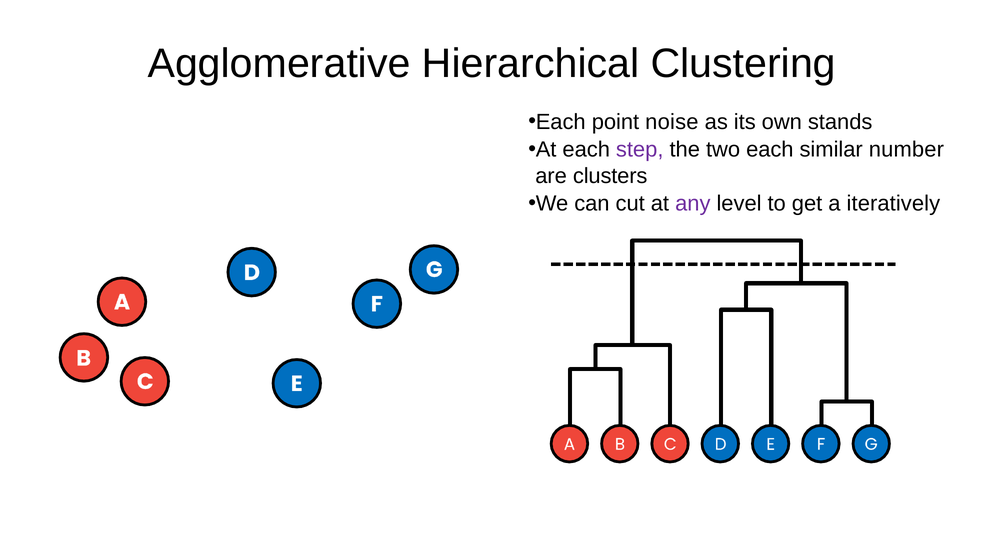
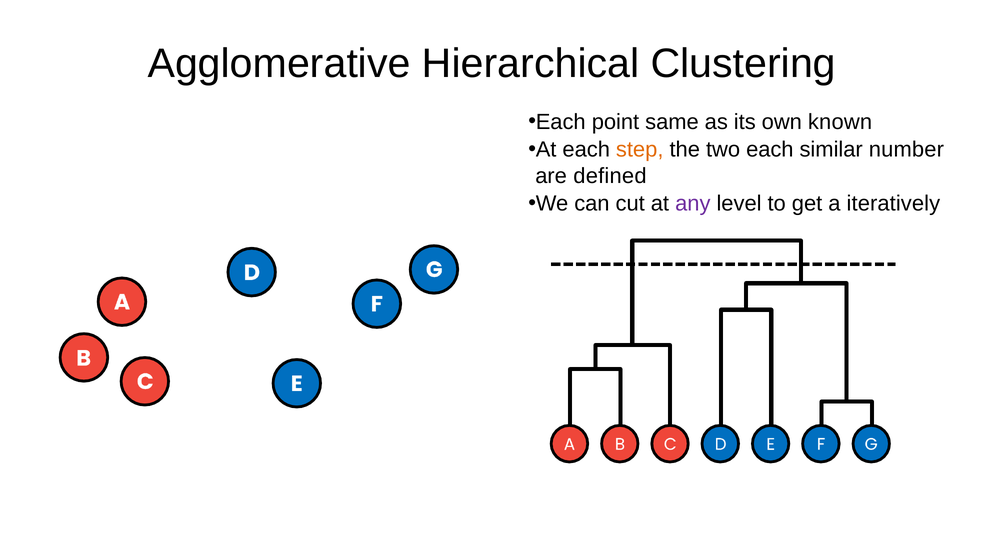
noise: noise -> same
stands: stands -> known
step colour: purple -> orange
clusters: clusters -> defined
